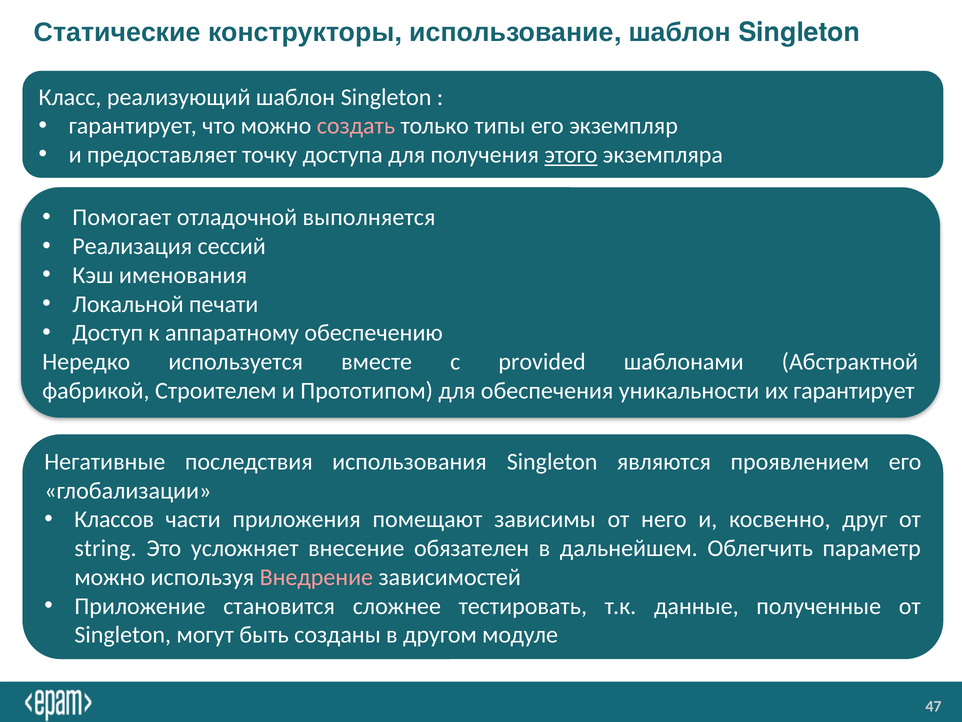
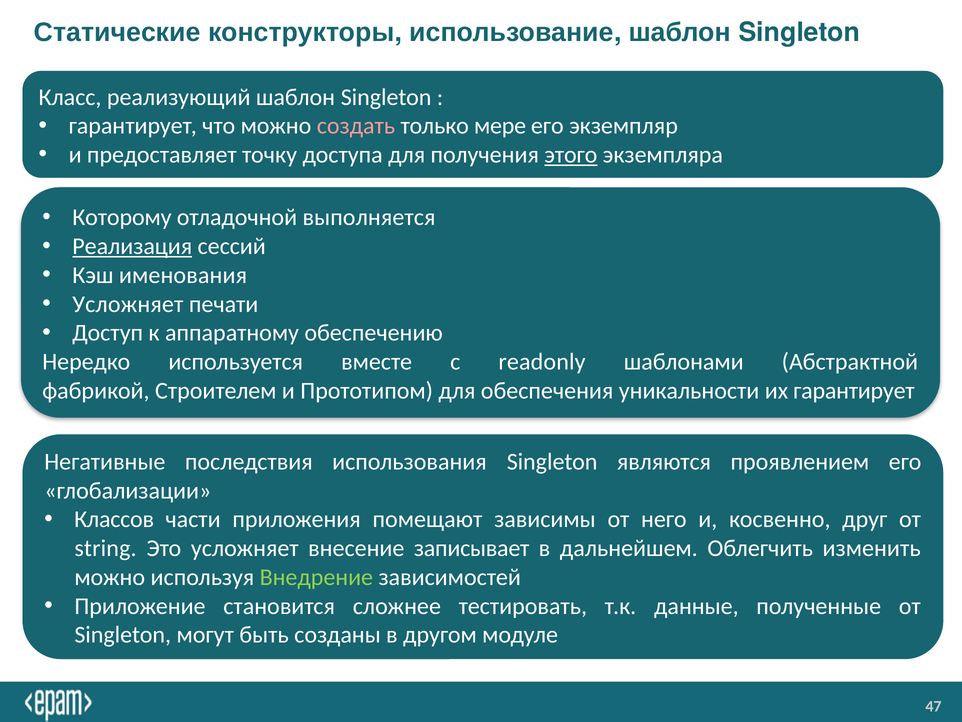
типы: типы -> мере
Помогает: Помогает -> Которому
Реализация underline: none -> present
Локальной at (128, 304): Локальной -> Усложняет
provided: provided -> readonly
обязателен: обязателен -> записывает
параметр: параметр -> изменить
Внедрение colour: pink -> light green
